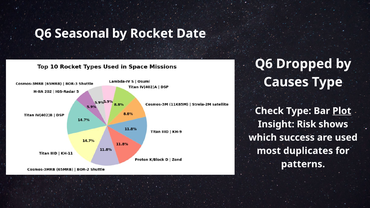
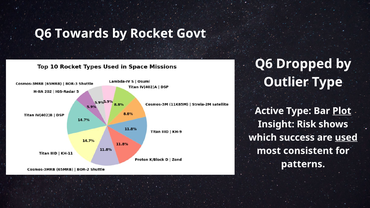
Seasonal: Seasonal -> Towards
Date: Date -> Govt
Causes: Causes -> Outlier
Check: Check -> Active
used underline: none -> present
duplicates: duplicates -> consistent
